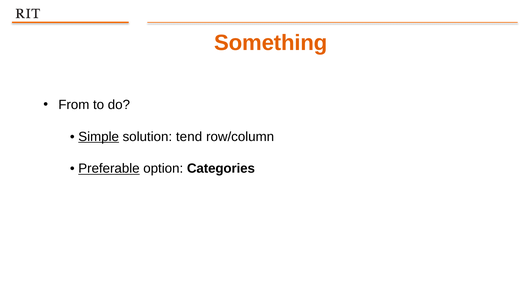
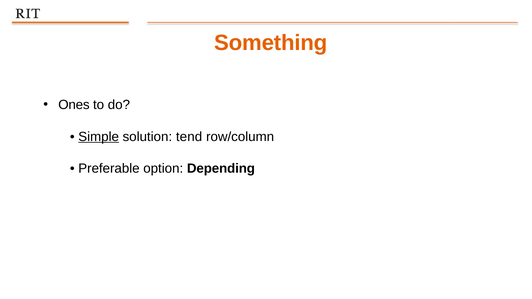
From: From -> Ones
Preferable underline: present -> none
Categories: Categories -> Depending
